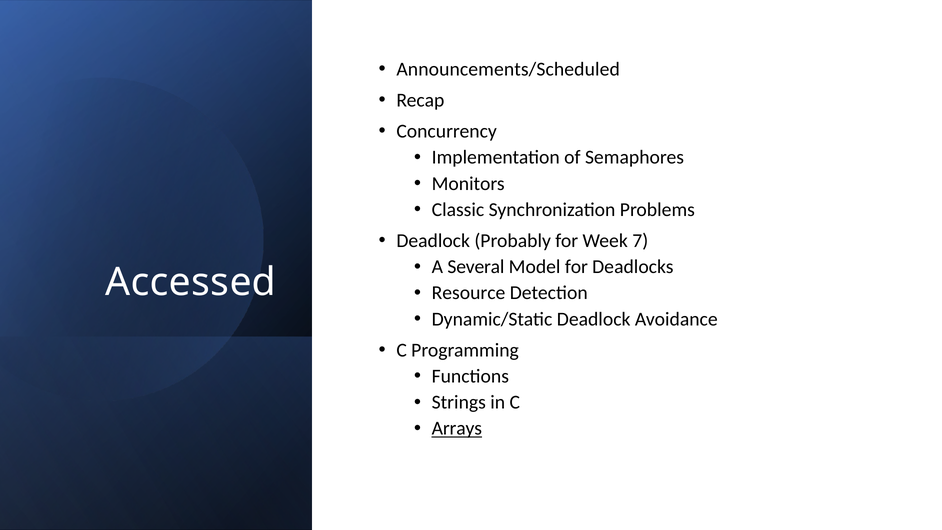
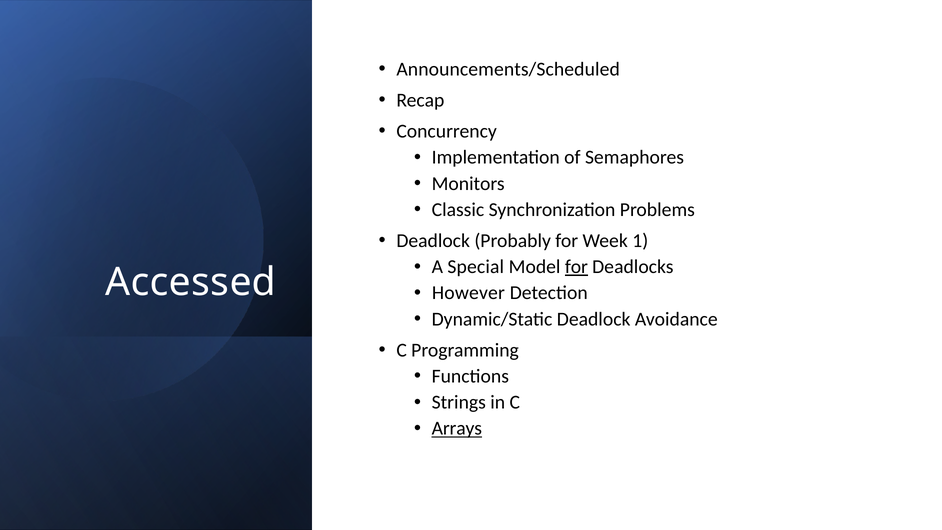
7: 7 -> 1
Several: Several -> Special
for at (576, 267) underline: none -> present
Resource: Resource -> However
